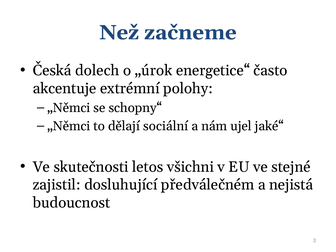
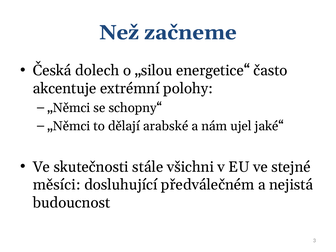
„úrok: „úrok -> „silou
sociální: sociální -> arabské
letos: letos -> stále
zajistil: zajistil -> měsíci
